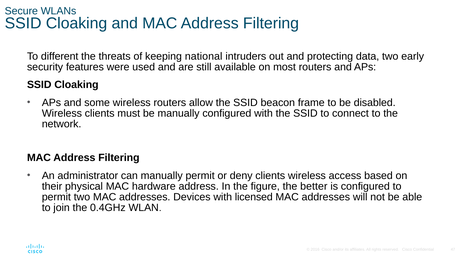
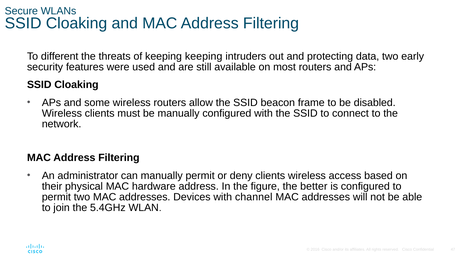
keeping national: national -> keeping
licensed: licensed -> channel
0.4GHz: 0.4GHz -> 5.4GHz
